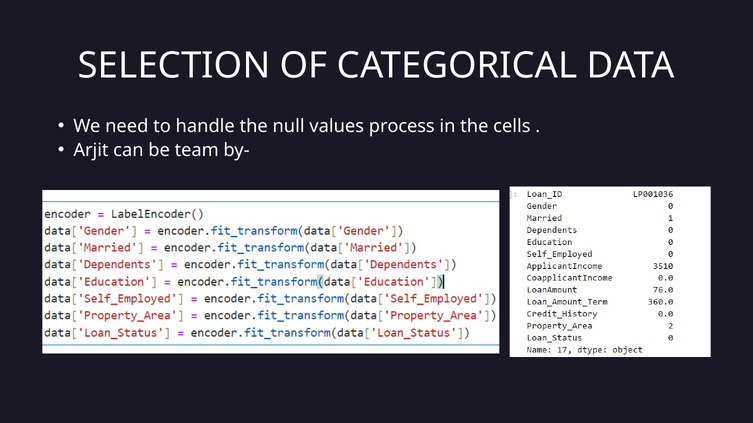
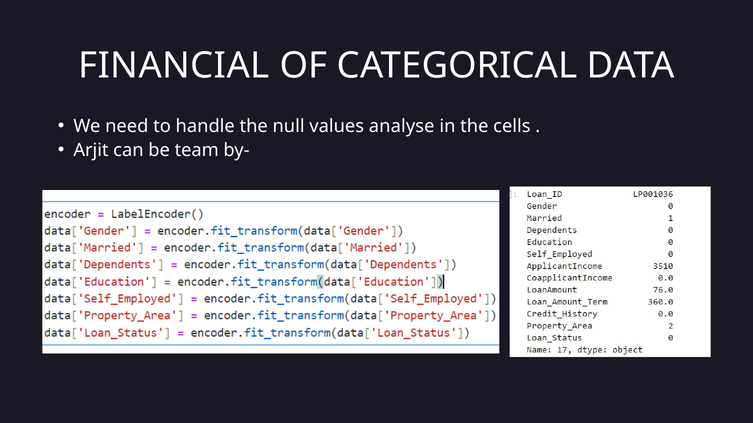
SELECTION: SELECTION -> FINANCIAL
process: process -> analyse
